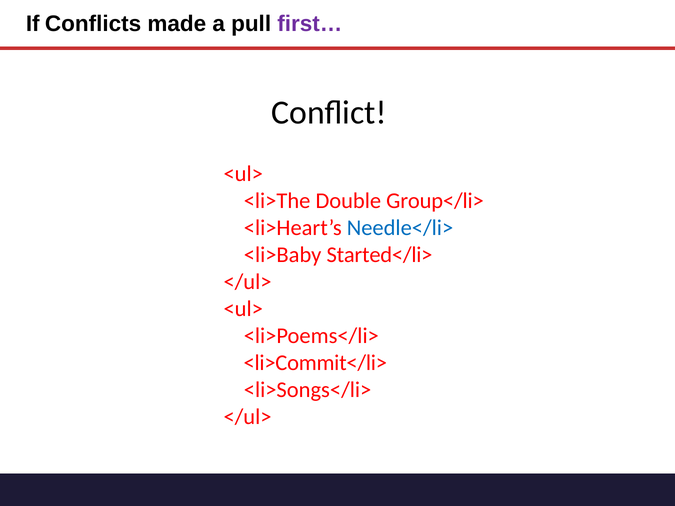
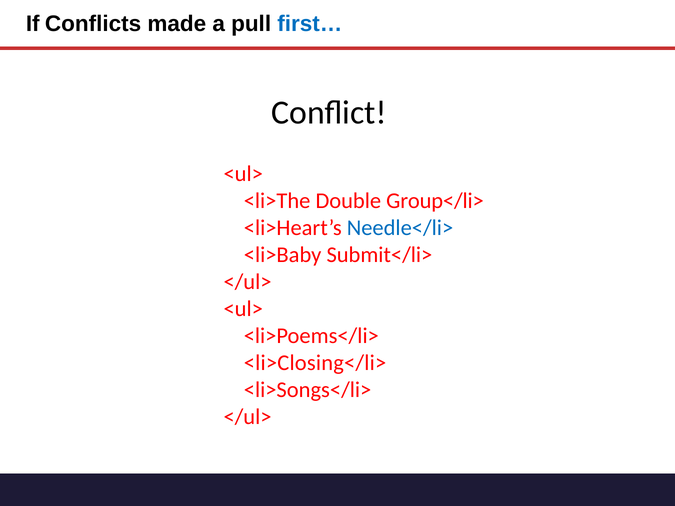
first… colour: purple -> blue
Started</li>: Started</li> -> Submit</li>
<li>Commit</li>: <li>Commit</li> -> <li>Closing</li>
